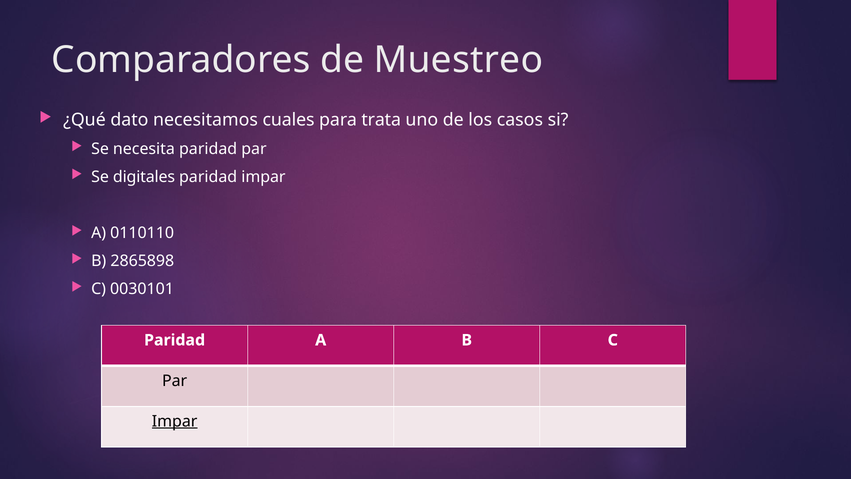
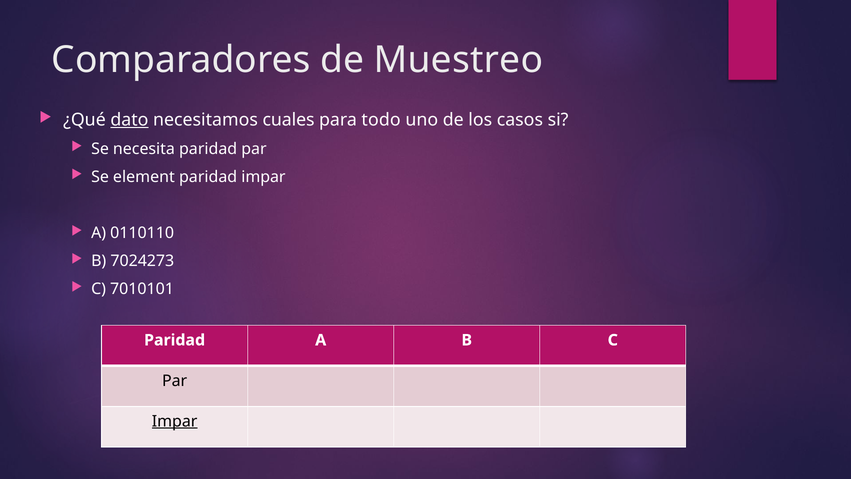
dato underline: none -> present
trata: trata -> todo
digitales: digitales -> element
2865898: 2865898 -> 7024273
0030101: 0030101 -> 7010101
